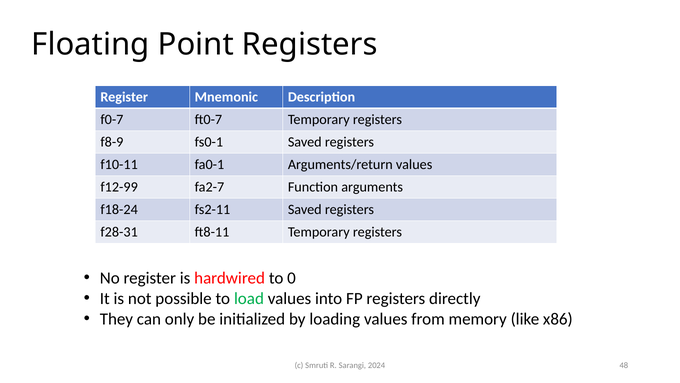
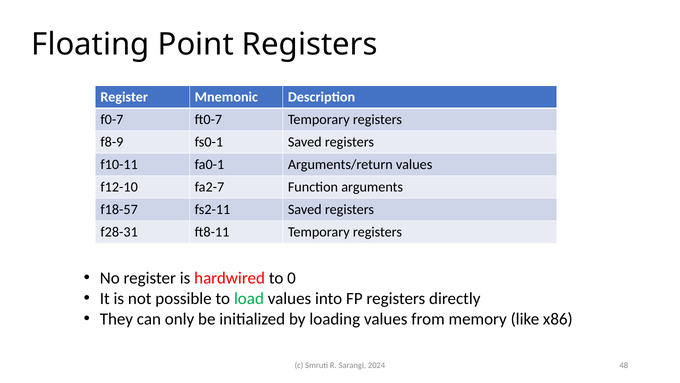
f12-99: f12-99 -> f12-10
f18-24: f18-24 -> f18-57
